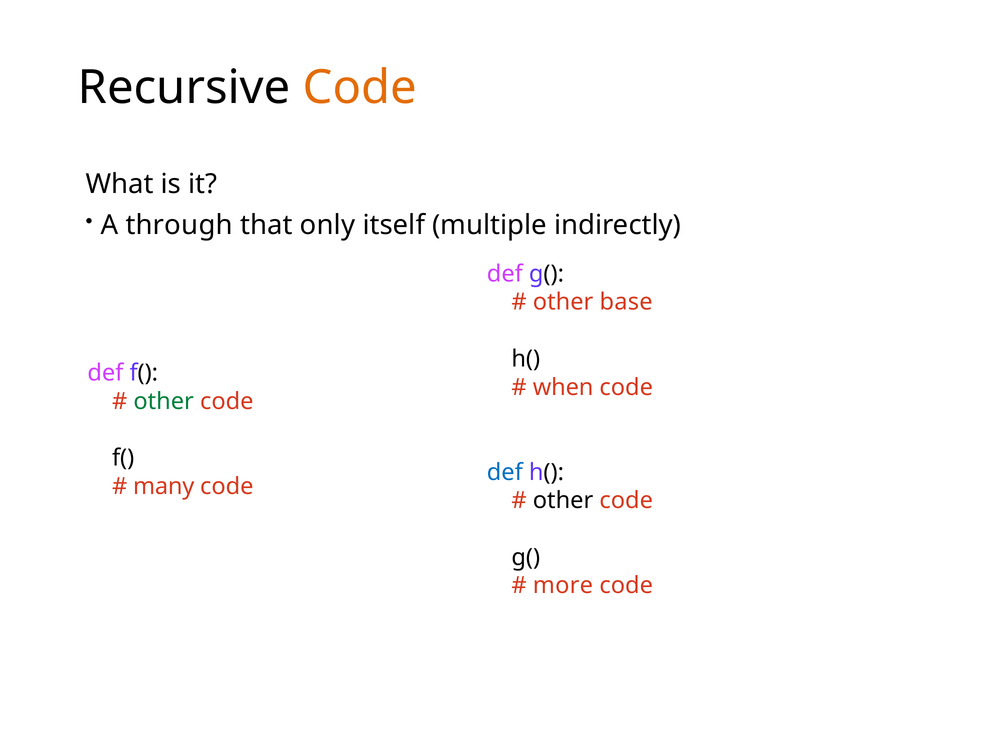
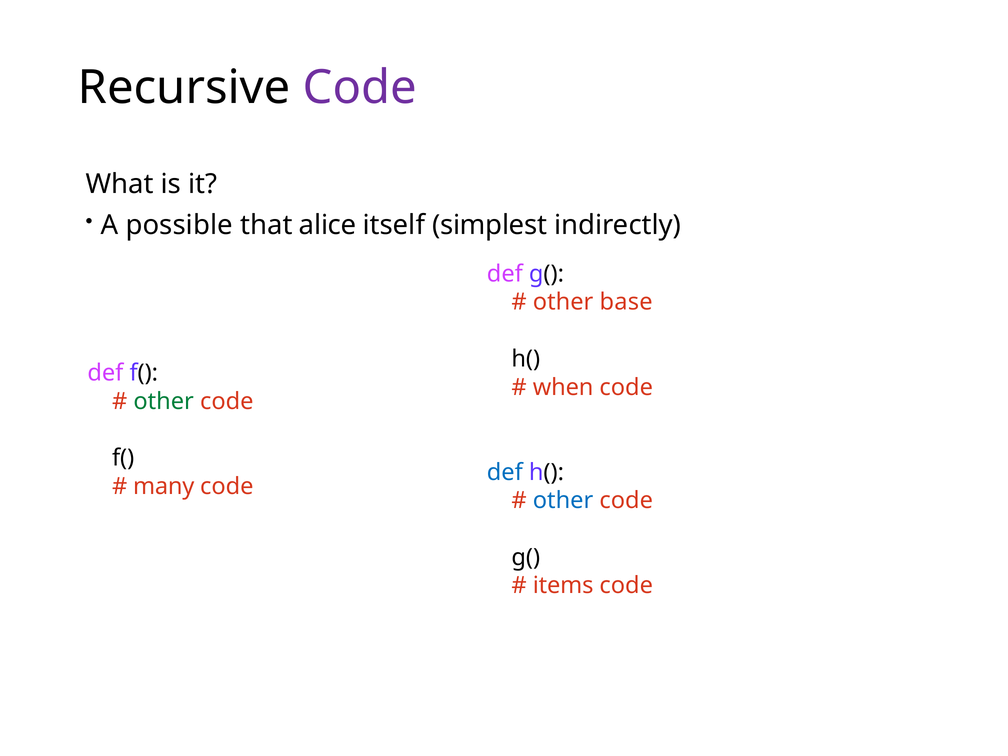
Code at (360, 88) colour: orange -> purple
through: through -> possible
only: only -> alice
multiple: multiple -> simplest
other at (563, 501) colour: black -> blue
more: more -> items
